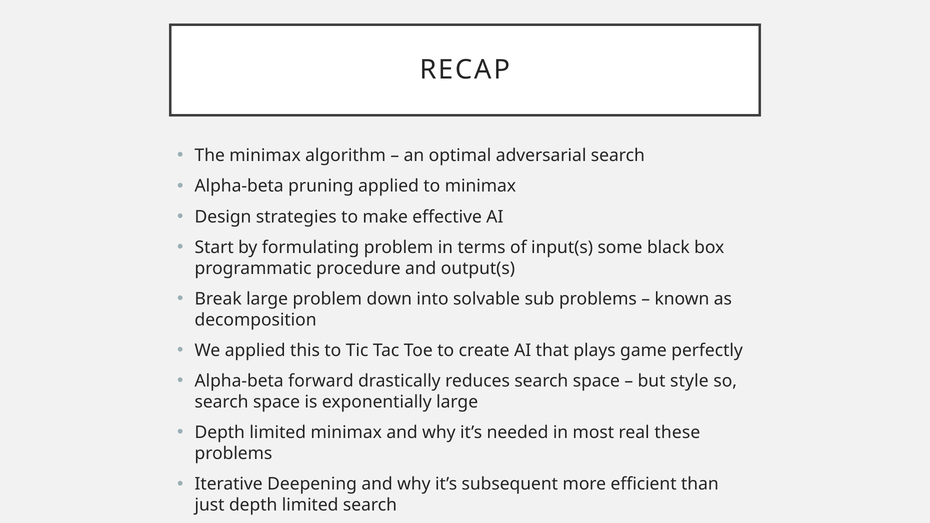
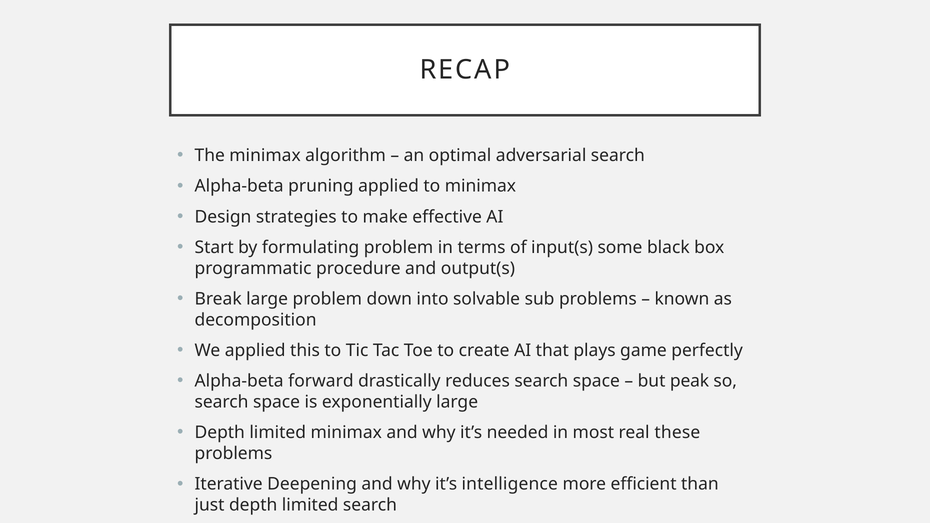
style: style -> peak
subsequent: subsequent -> intelligence
